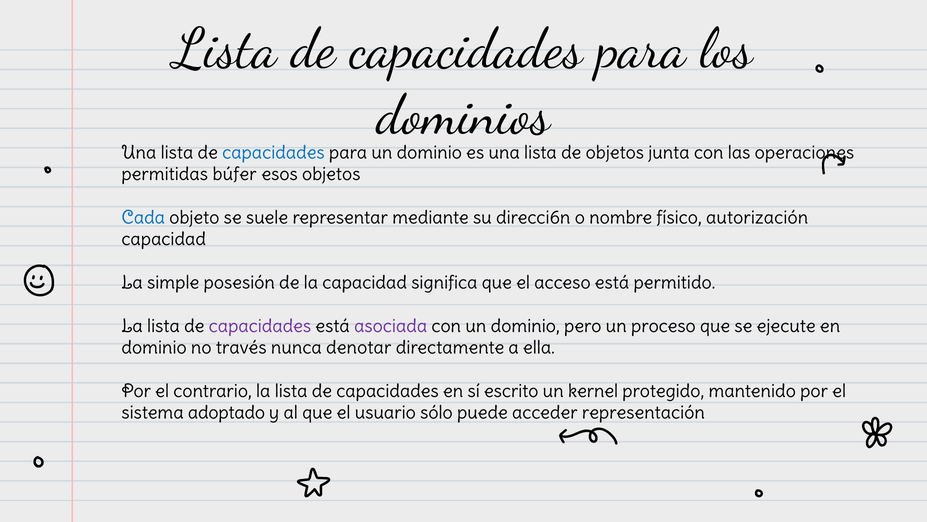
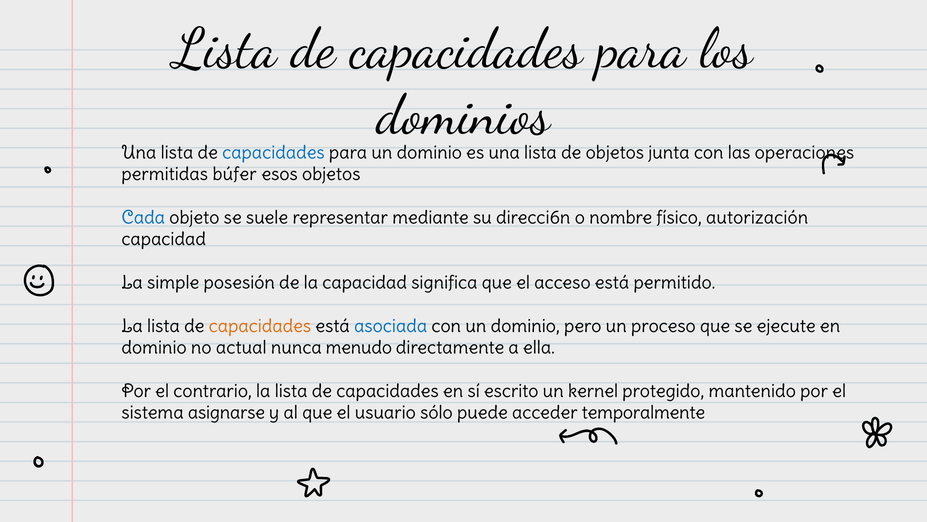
capacidades at (260, 326) colour: purple -> orange
asociada colour: purple -> blue
través: través -> actual
denotar: denotar -> menudo
adoptado: adoptado -> asignarse
representación: representación -> temporalmente
